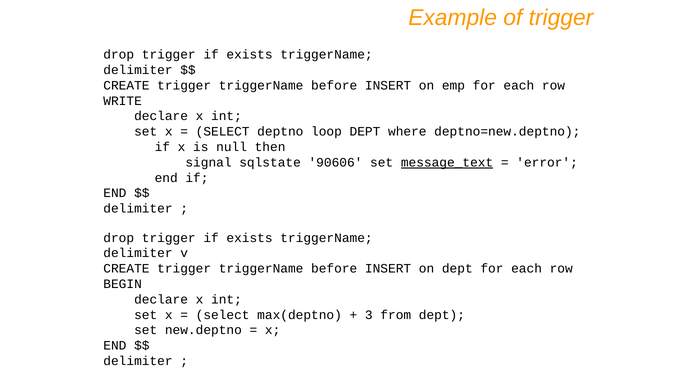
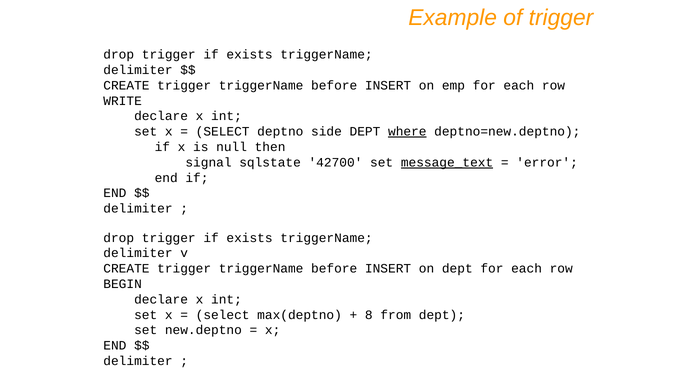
loop: loop -> side
where underline: none -> present
90606: 90606 -> 42700
3: 3 -> 8
